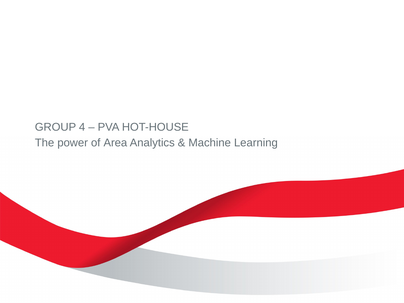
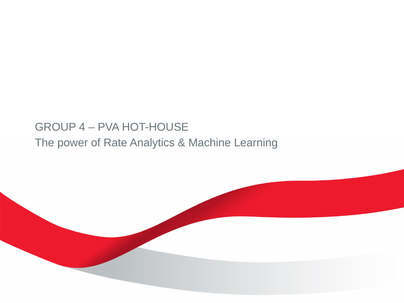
Area: Area -> Rate
